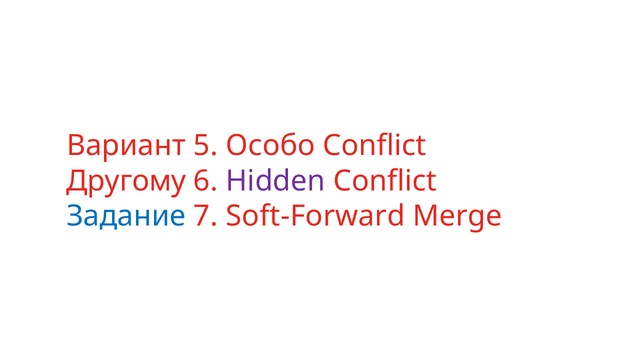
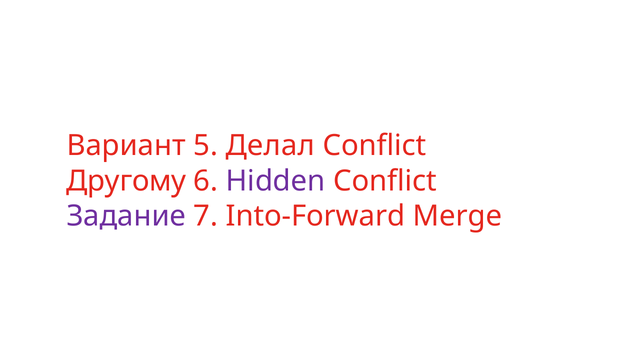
Особо: Особо -> Делал
Задание colour: blue -> purple
Soft-Forward: Soft-Forward -> Into-Forward
